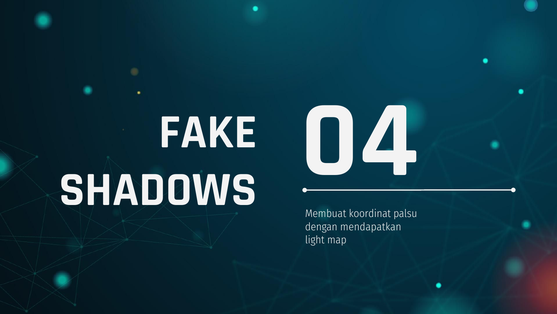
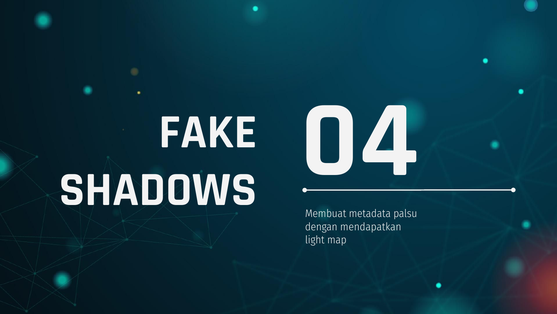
koordinat: koordinat -> metadata
